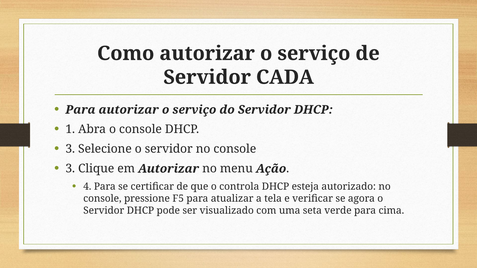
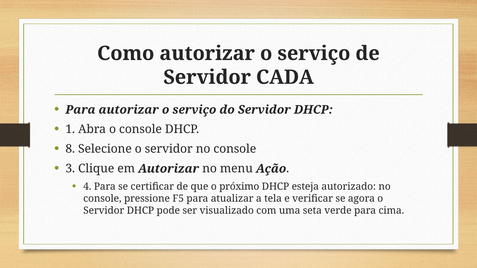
3 at (70, 149): 3 -> 8
controla: controla -> próximo
